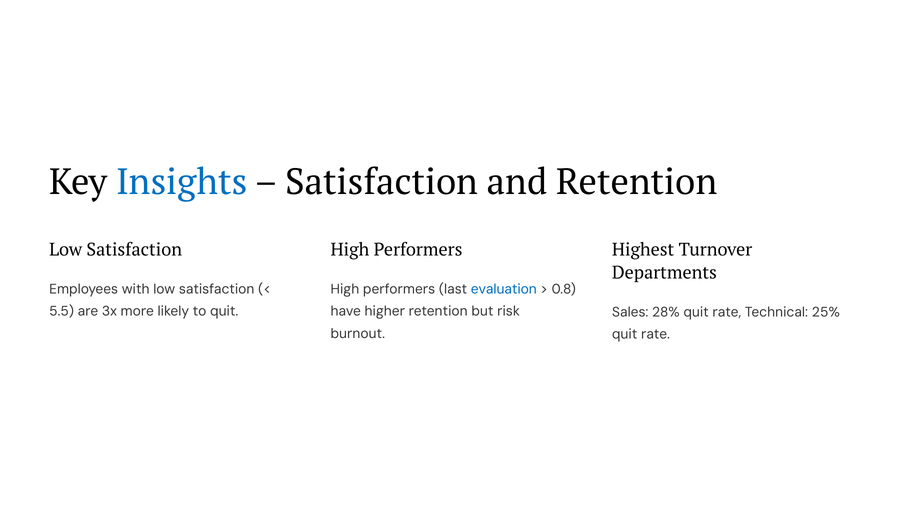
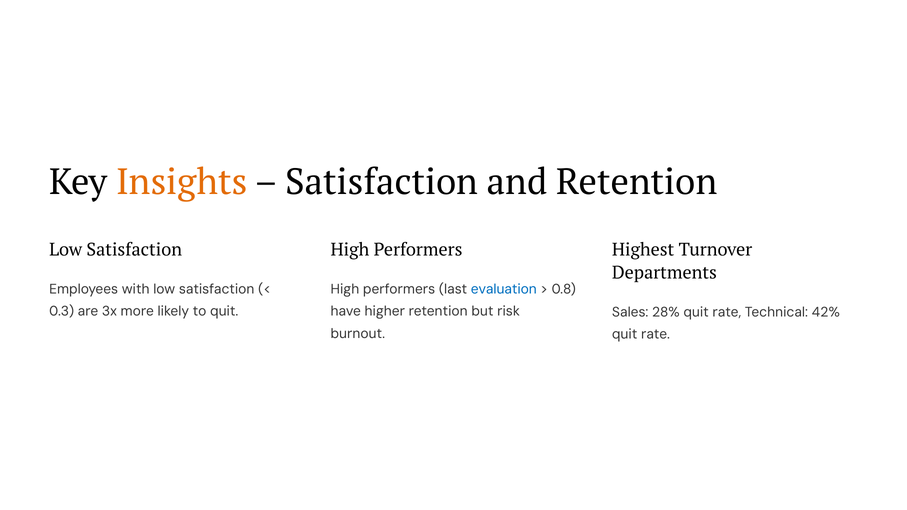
Insights colour: blue -> orange
5.5: 5.5 -> 0.3
25%: 25% -> 42%
